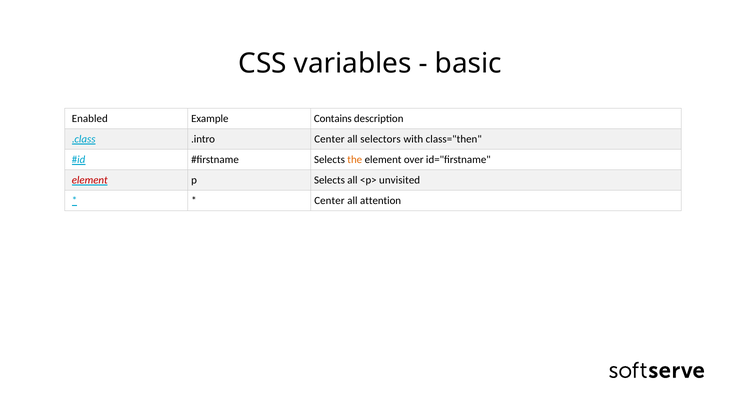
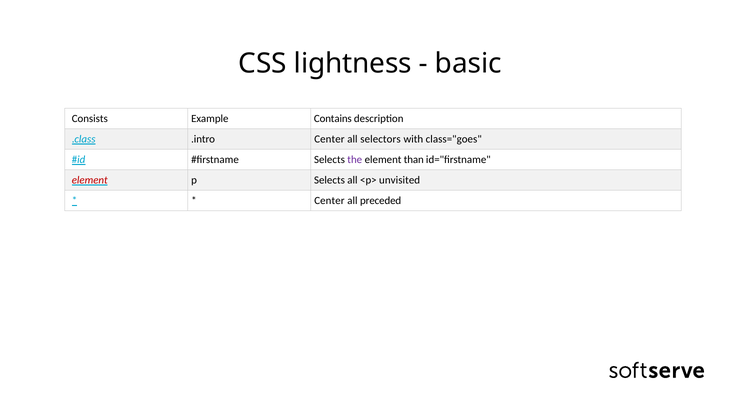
variables: variables -> lightness
Enabled: Enabled -> Consists
class="then: class="then -> class="goes
the colour: orange -> purple
over: over -> than
attention: attention -> preceded
